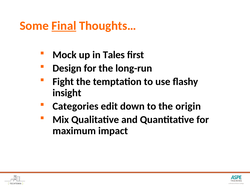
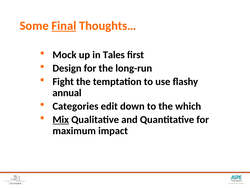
insight: insight -> annual
origin: origin -> which
Mix underline: none -> present
